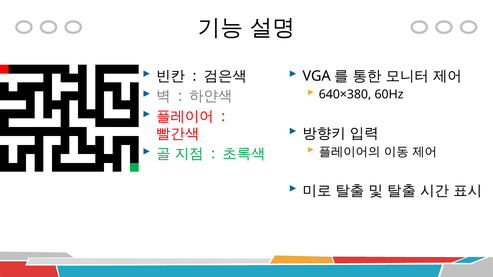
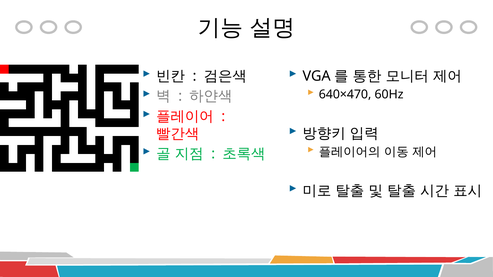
640×380: 640×380 -> 640×470
